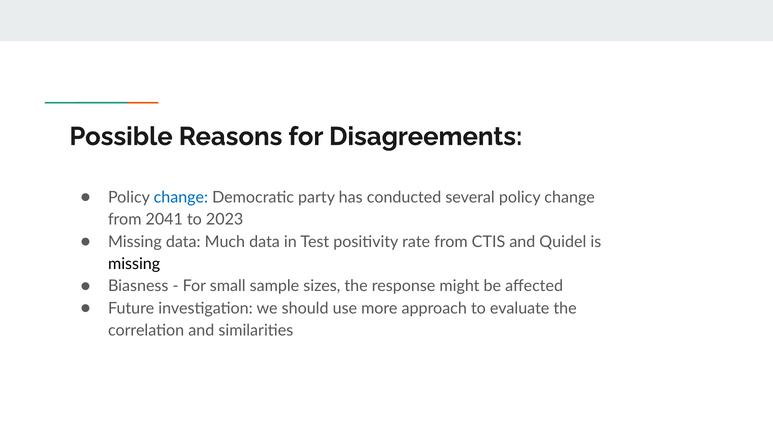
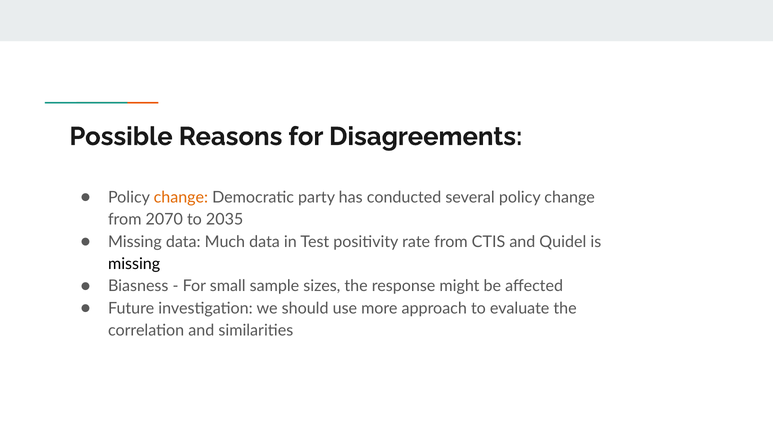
change at (181, 197) colour: blue -> orange
2041: 2041 -> 2070
2023: 2023 -> 2035
